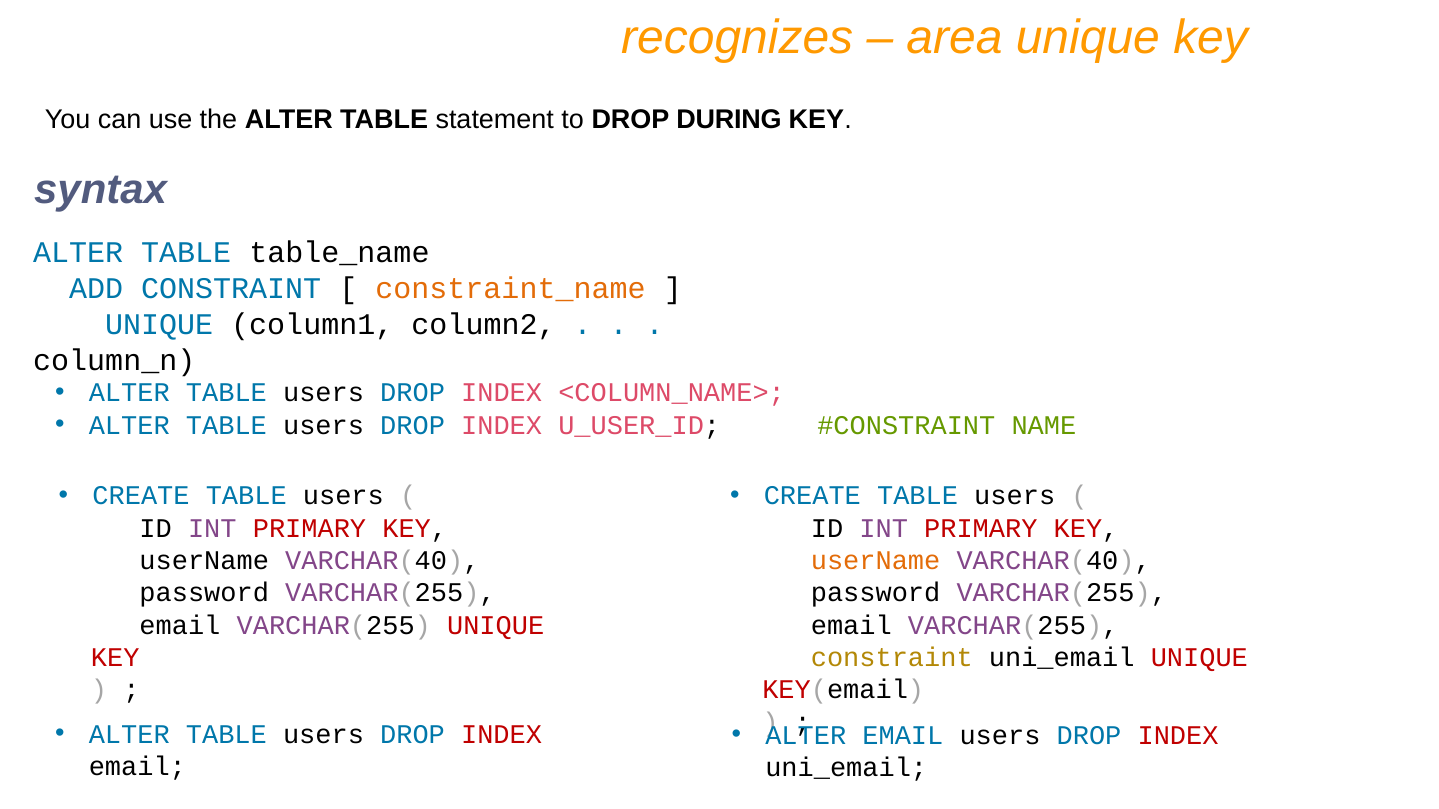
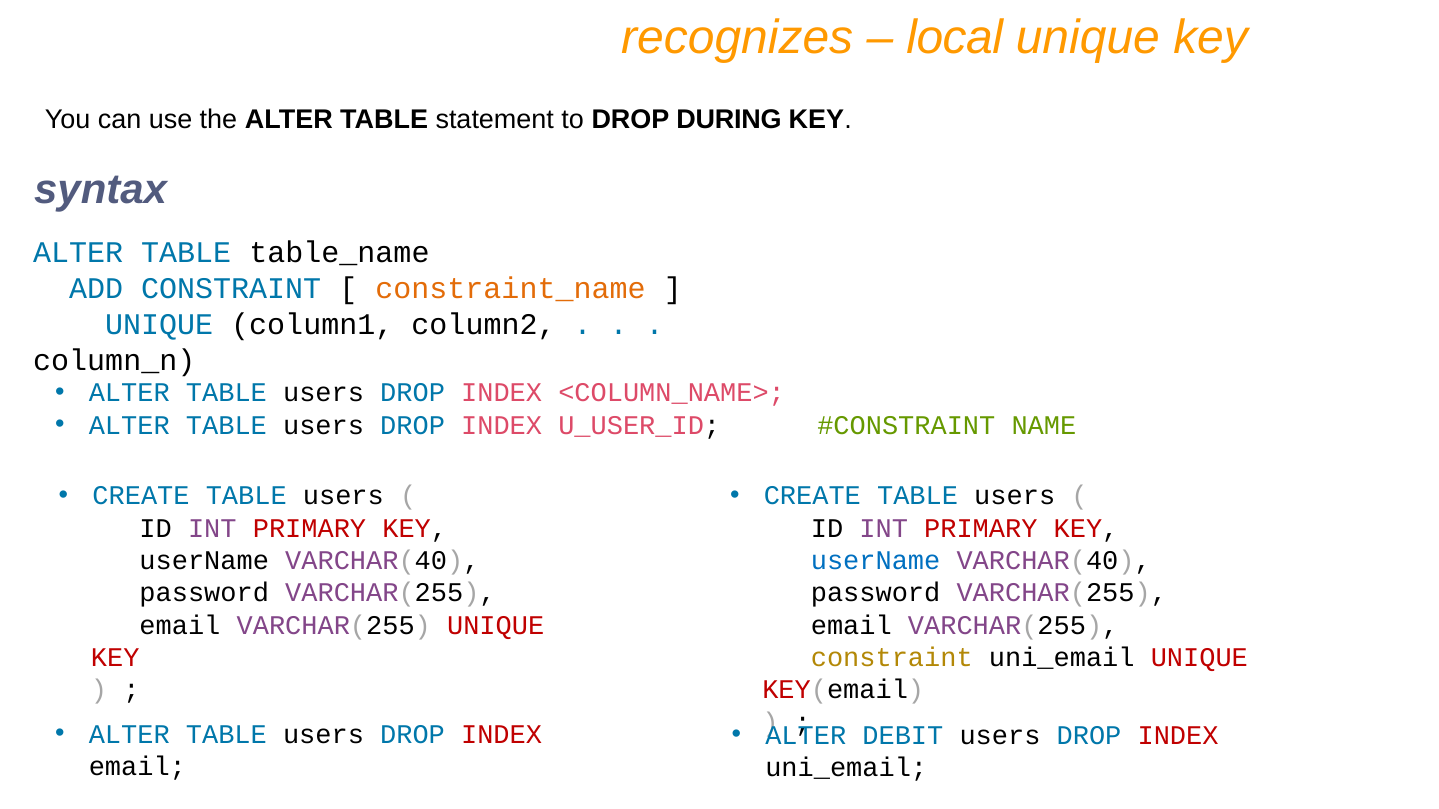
area: area -> local
userName at (876, 561) colour: orange -> blue
EMAIL at (903, 736): EMAIL -> DEBIT
